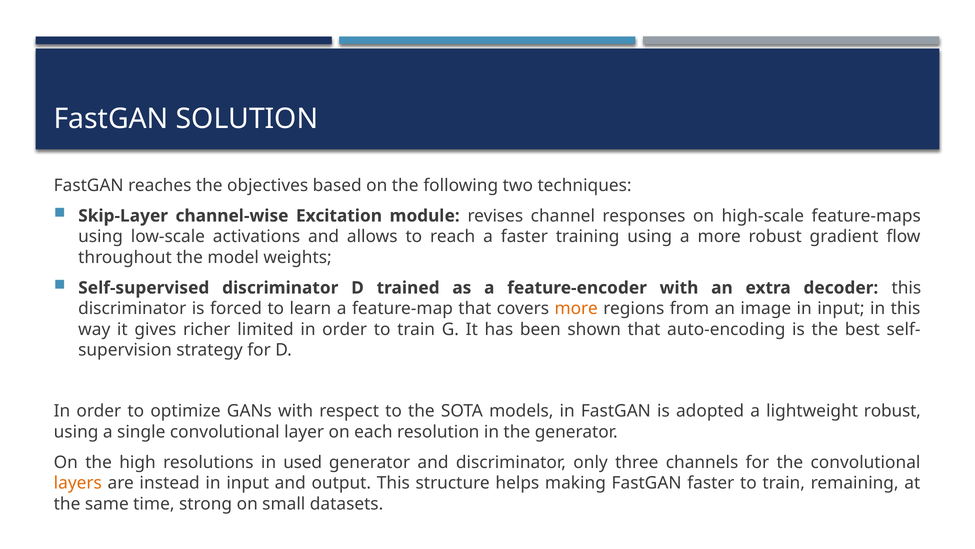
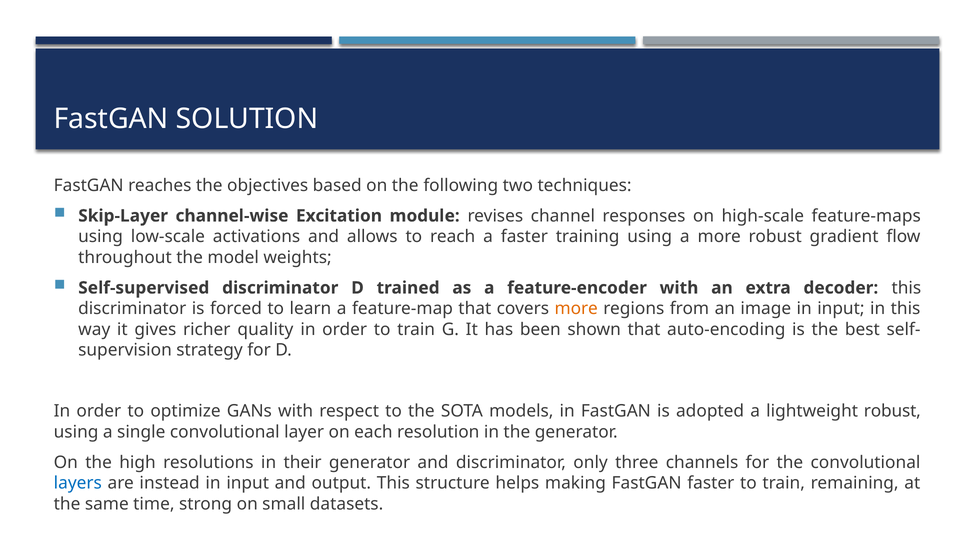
limited: limited -> quality
used: used -> their
layers colour: orange -> blue
